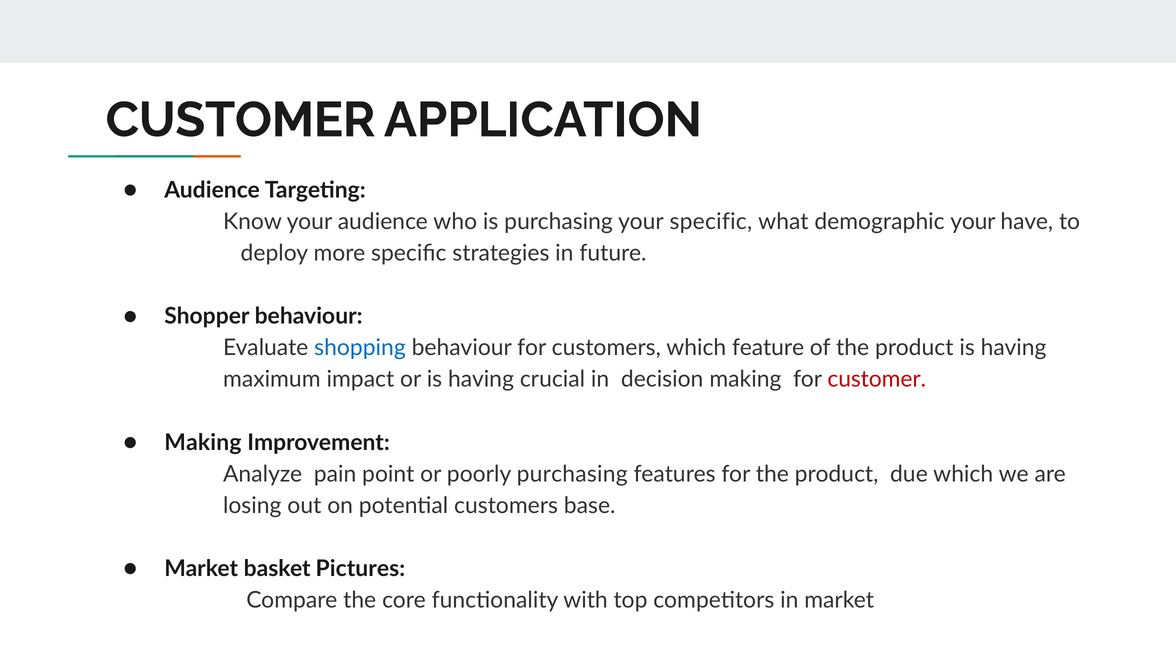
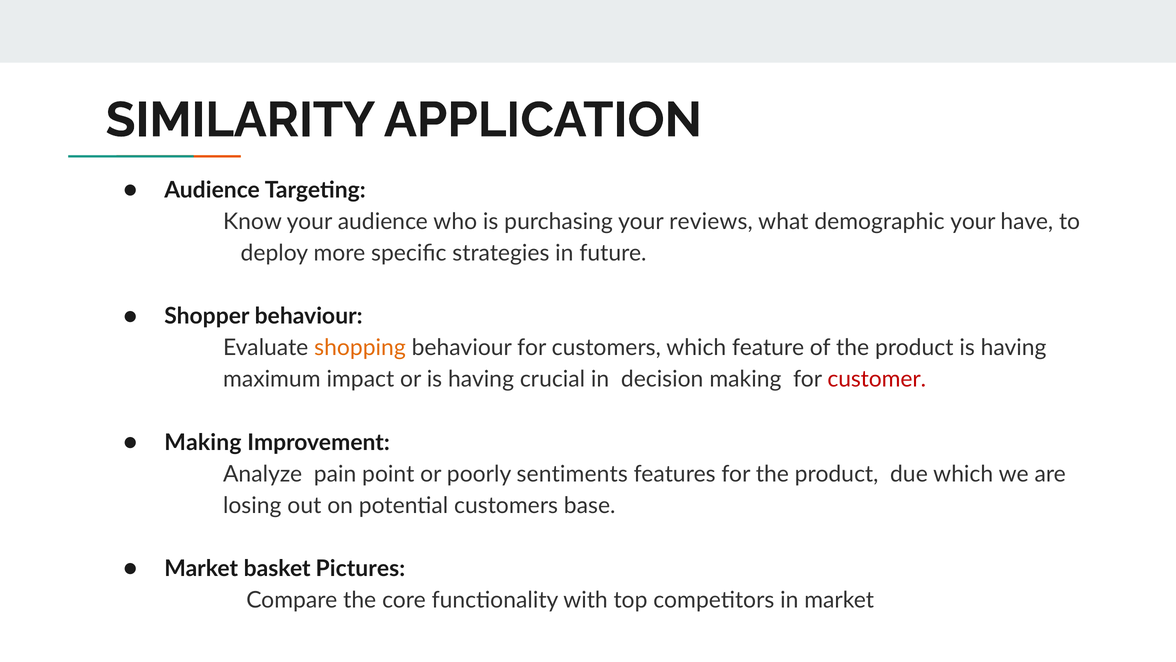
CUSTOMER at (240, 120): CUSTOMER -> SIMILARITY
your specific: specific -> reviews
shopping colour: blue -> orange
poorly purchasing: purchasing -> sentiments
